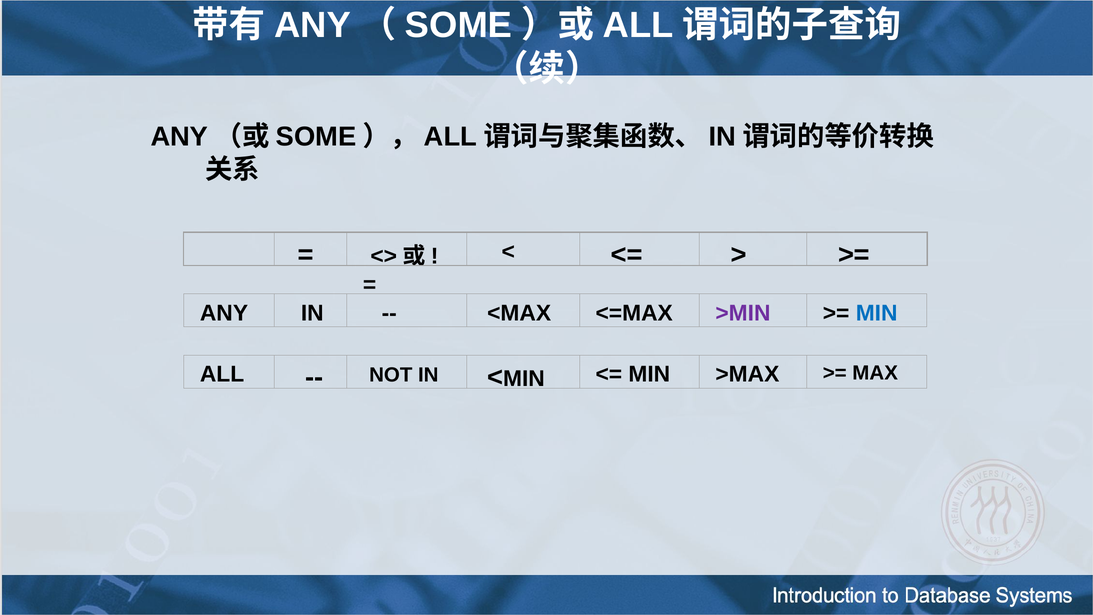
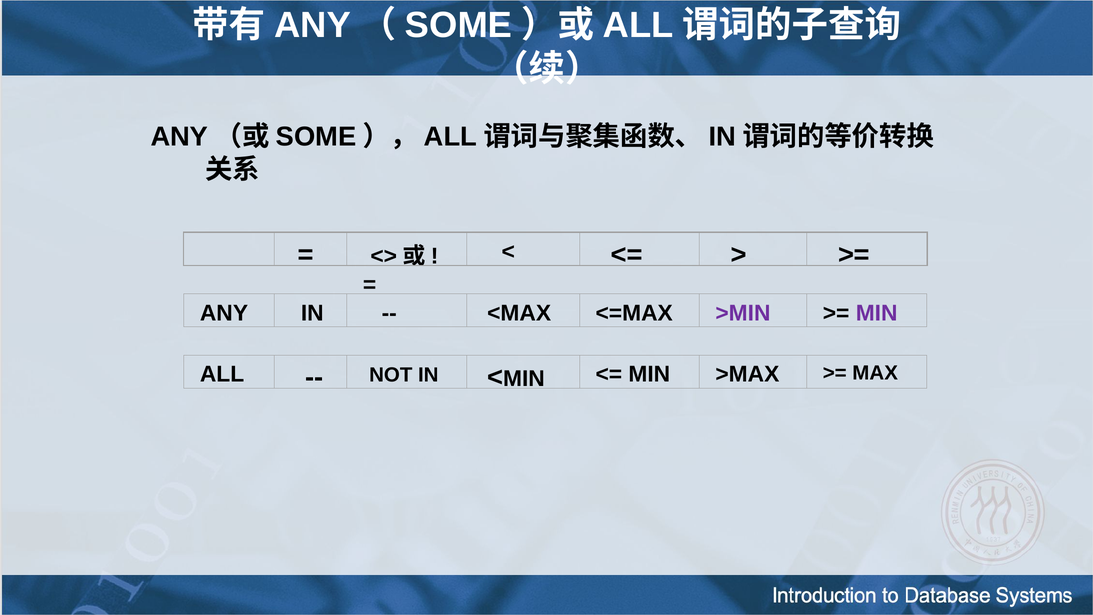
MIN at (877, 313) colour: blue -> purple
